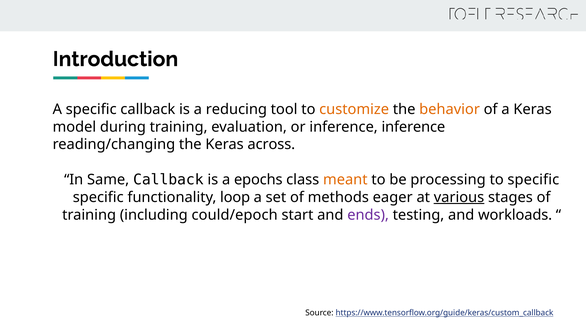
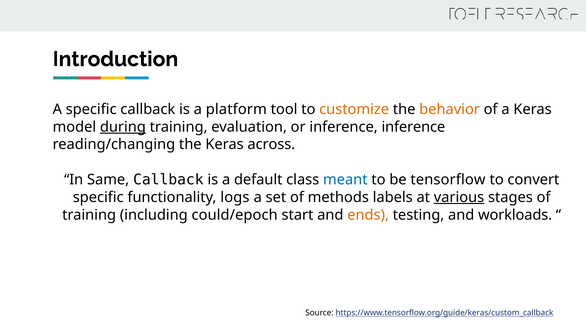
reducing: reducing -> platform
during underline: none -> present
epochs: epochs -> default
meant colour: orange -> blue
processing: processing -> tensorflow
to specific: specific -> convert
loop: loop -> logs
eager: eager -> labels
ends colour: purple -> orange
